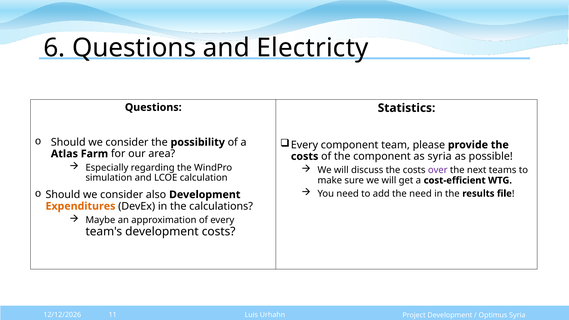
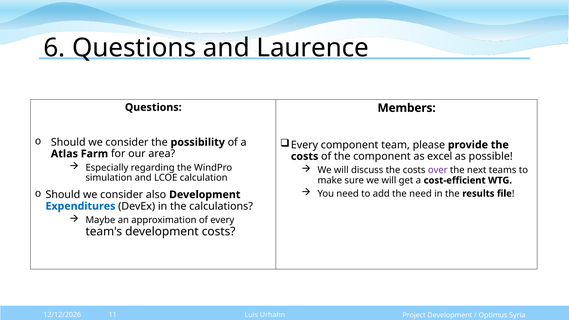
Electricty: Electricty -> Laurence
Statistics: Statistics -> Members
as syria: syria -> excel
Expenditures colour: orange -> blue
